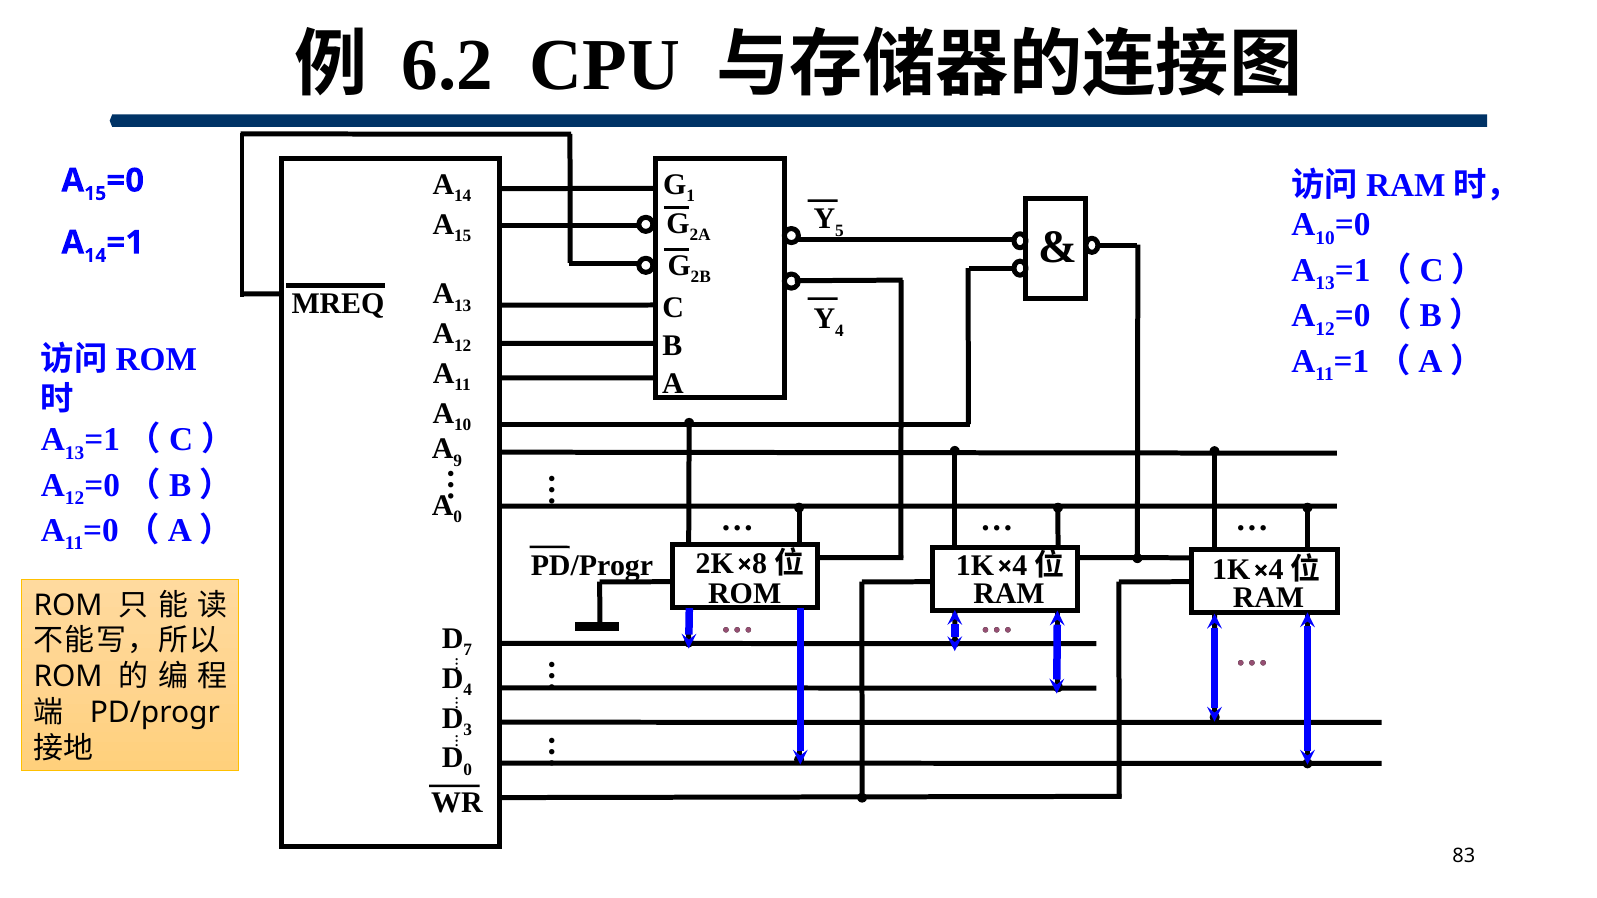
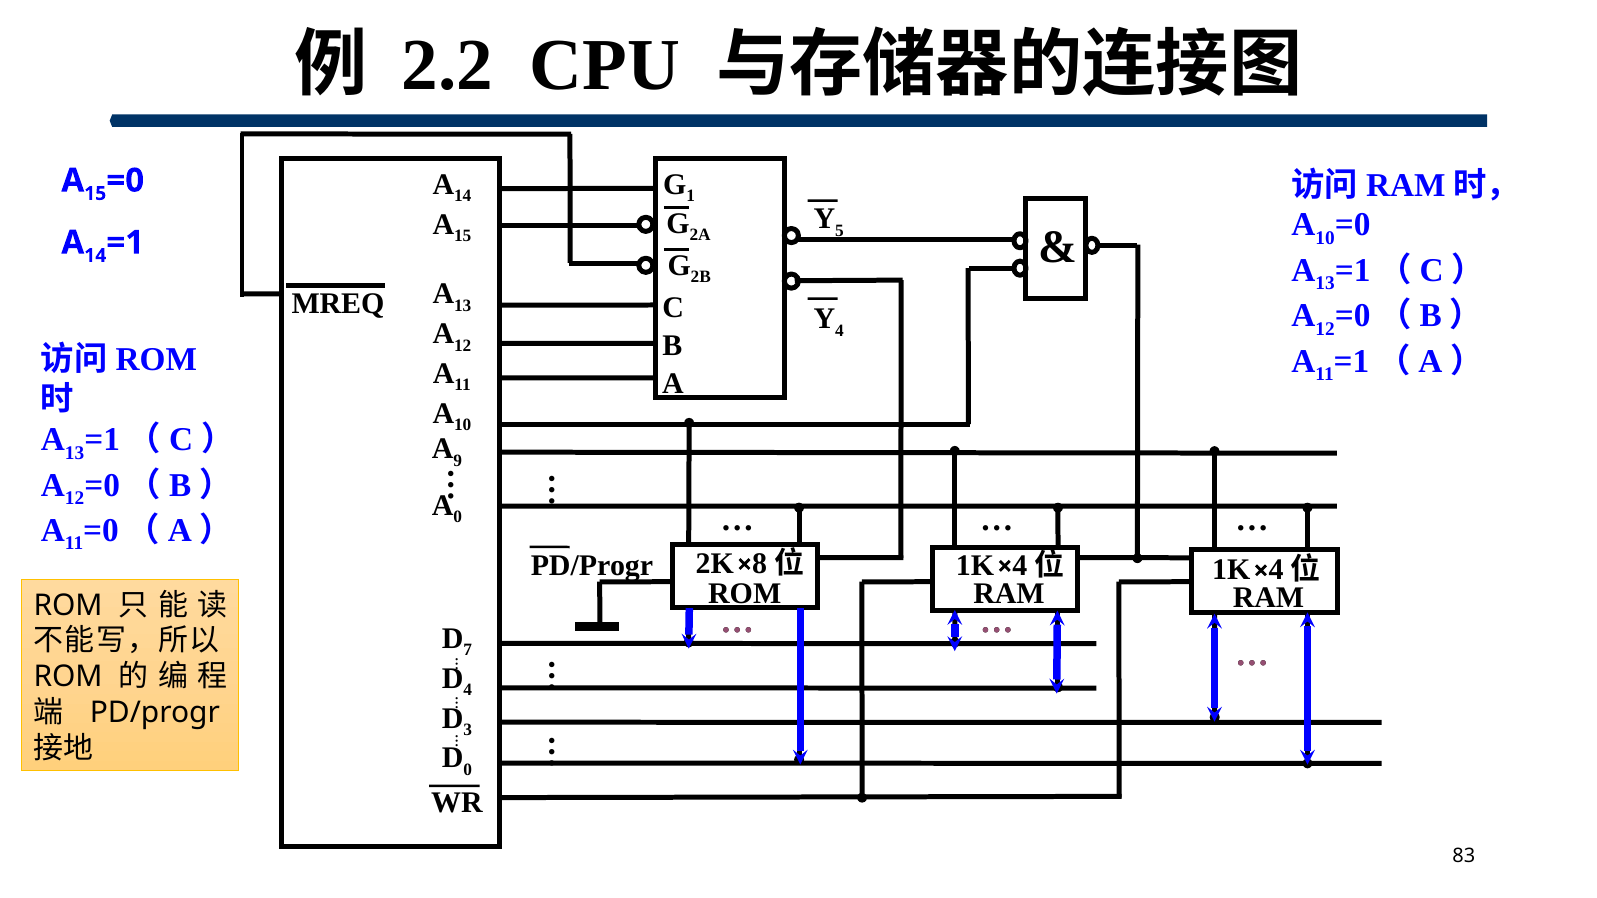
6.2: 6.2 -> 2.2
